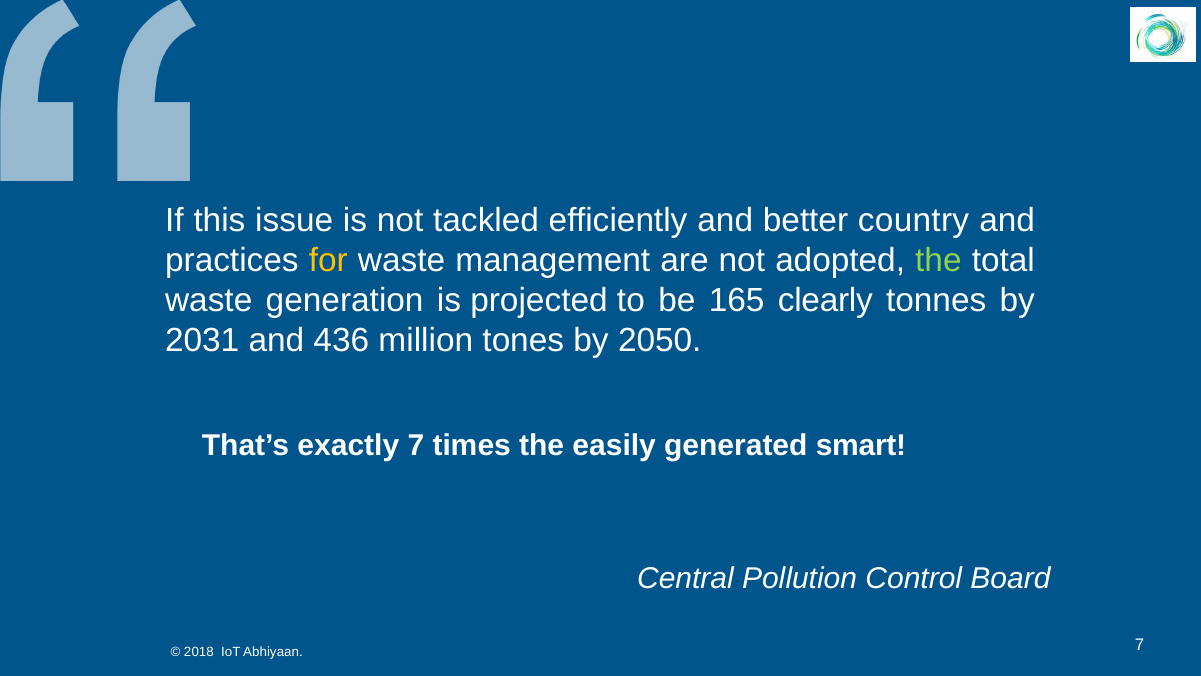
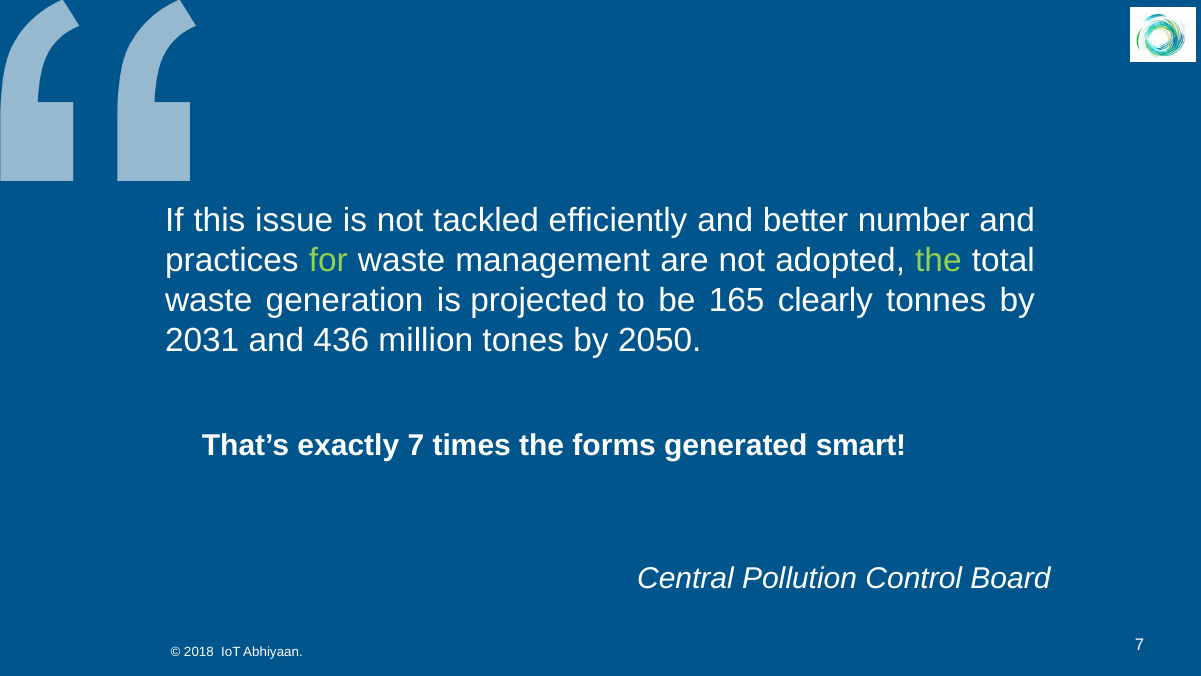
country: country -> number
for colour: yellow -> light green
easily: easily -> forms
